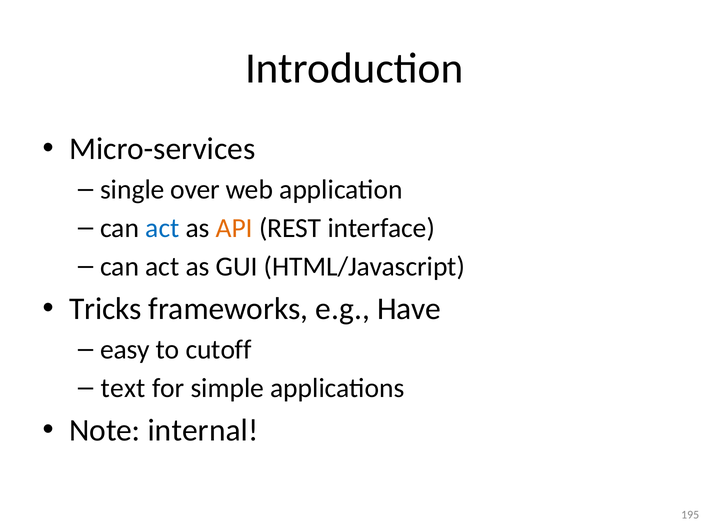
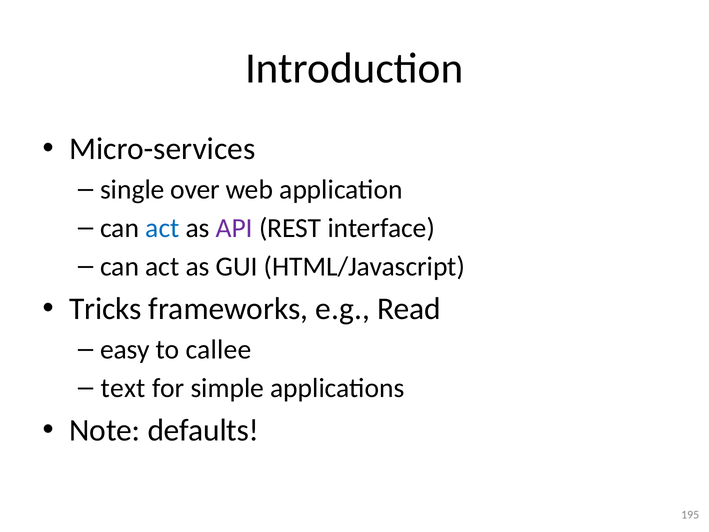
API colour: orange -> purple
Have: Have -> Read
cutoff: cutoff -> callee
internal: internal -> defaults
